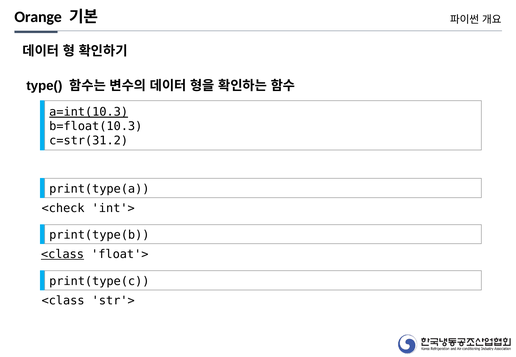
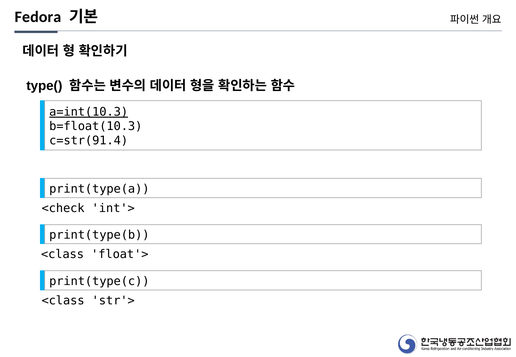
Orange: Orange -> Fedora
c=str(31.2: c=str(31.2 -> c=str(91.4
<class at (63, 255) underline: present -> none
